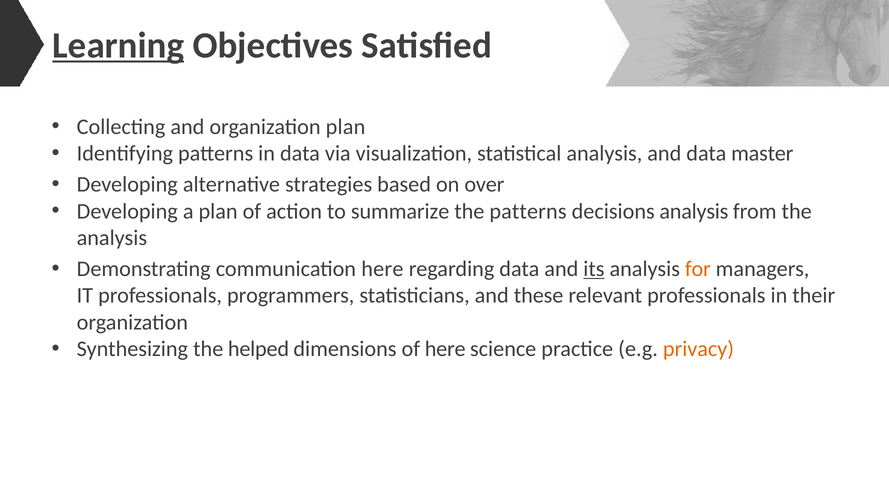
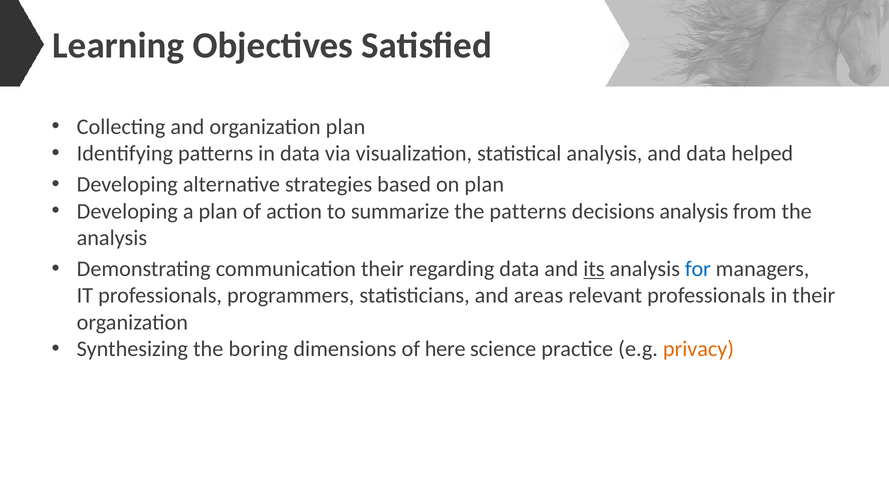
Learning underline: present -> none
master: master -> helped
on over: over -> plan
communication here: here -> their
for colour: orange -> blue
these: these -> areas
helped: helped -> boring
